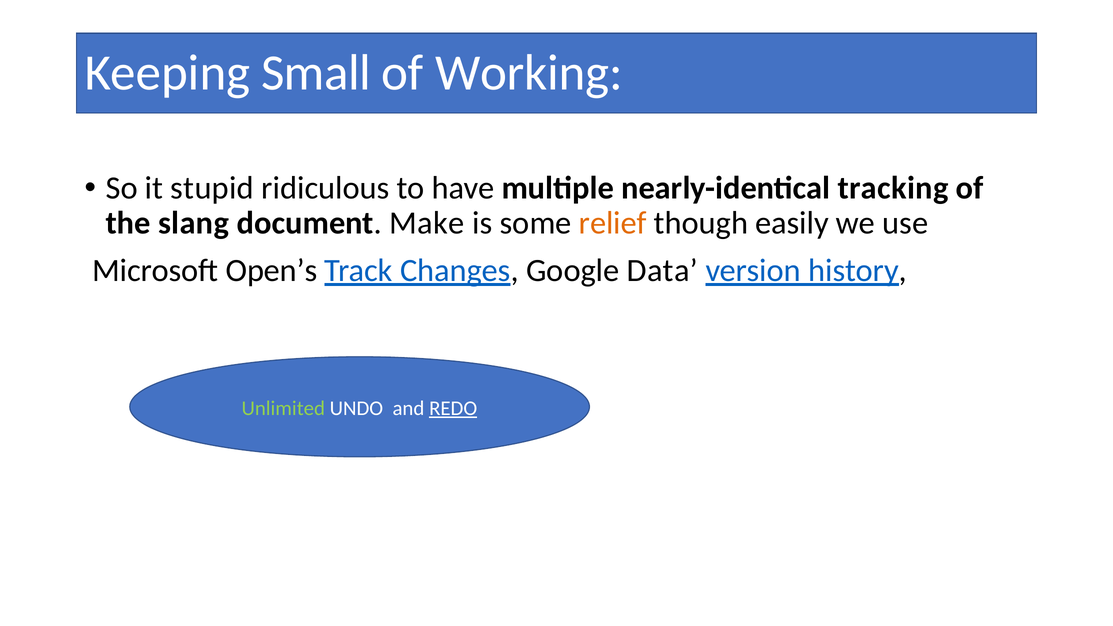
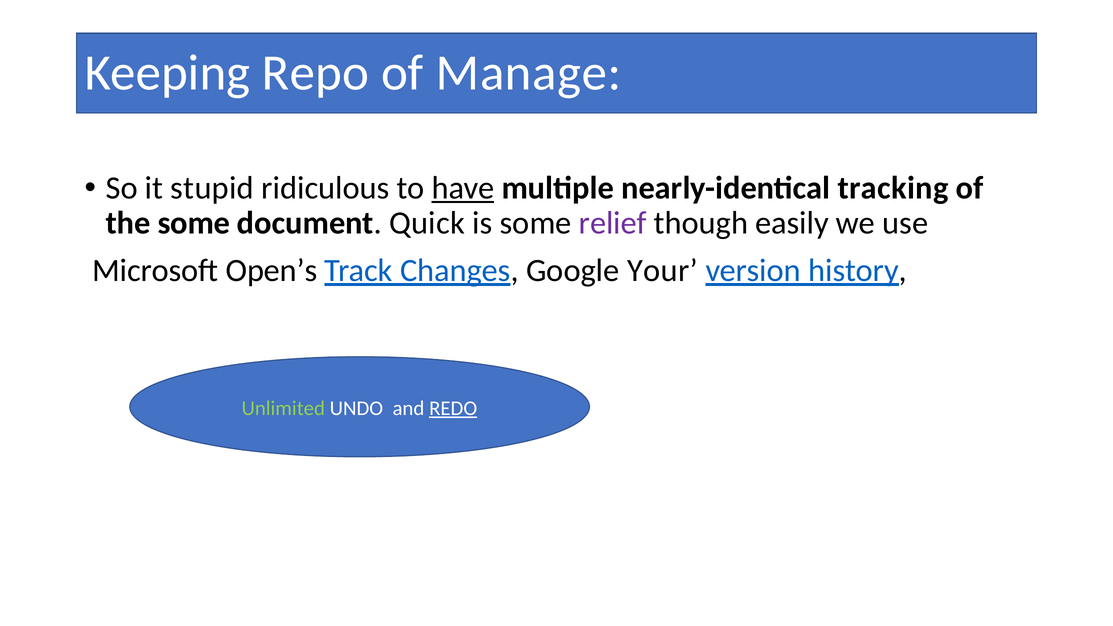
Small: Small -> Repo
Working: Working -> Manage
have underline: none -> present
the slang: slang -> some
Make: Make -> Quick
relief colour: orange -> purple
Data: Data -> Your
